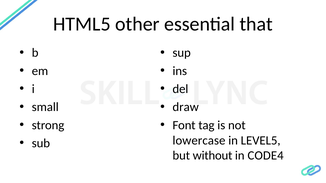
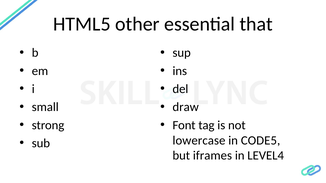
LEVEL5: LEVEL5 -> CODE5
without: without -> iframes
CODE4: CODE4 -> LEVEL4
